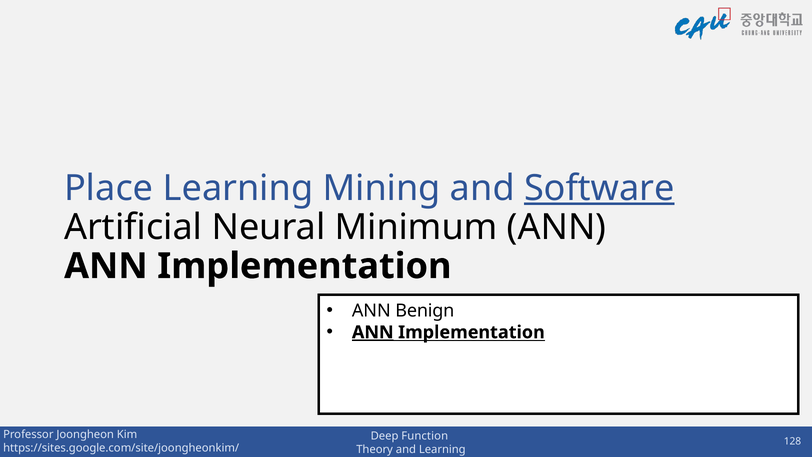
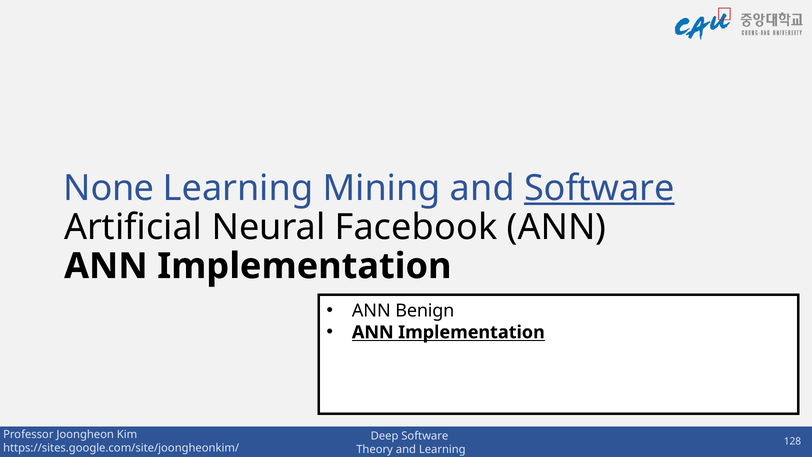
Place: Place -> None
Minimum: Minimum -> Facebook
ANN at (373, 332) underline: present -> none
Deep Function: Function -> Software
